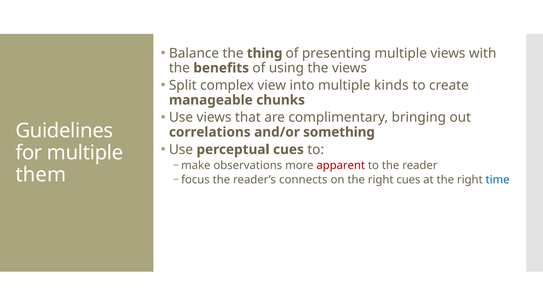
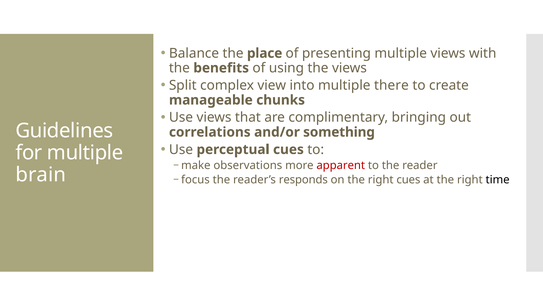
thing: thing -> place
kinds: kinds -> there
them: them -> brain
connects: connects -> responds
time colour: blue -> black
